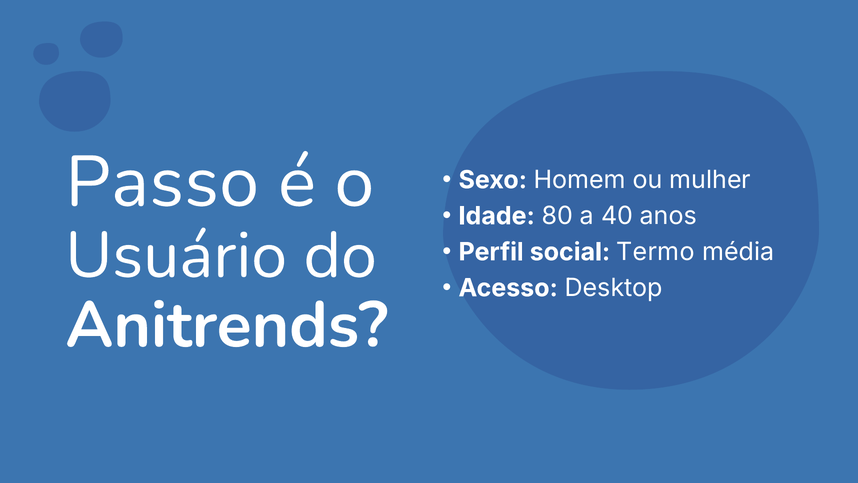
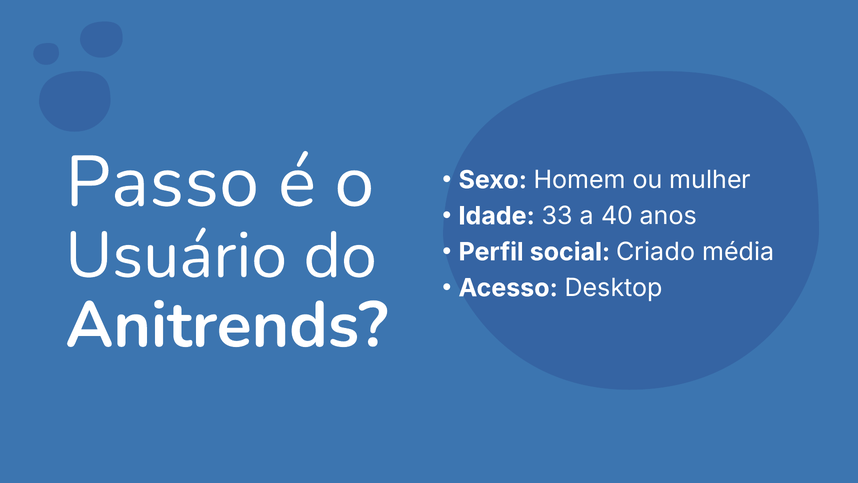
80: 80 -> 33
Termo: Termo -> Criado
